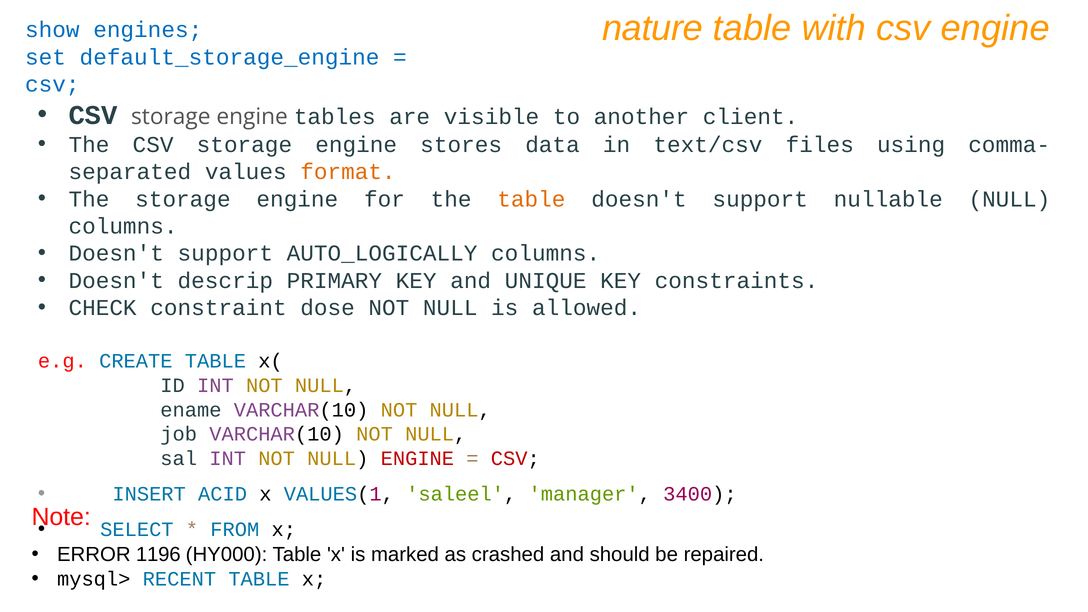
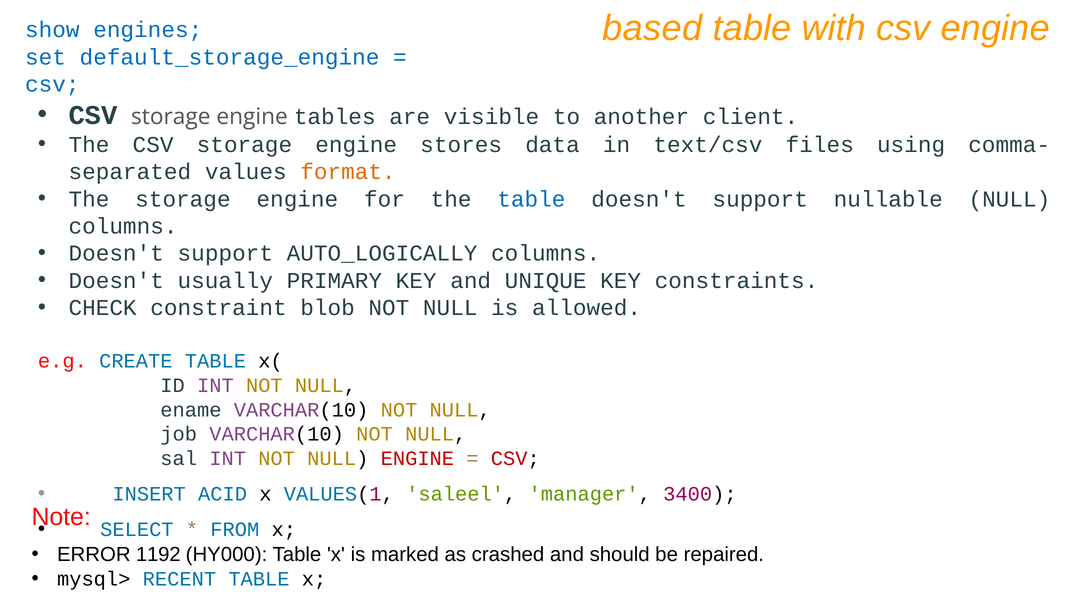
nature: nature -> based
table at (531, 199) colour: orange -> blue
descrip: descrip -> usually
dose: dose -> blob
1196: 1196 -> 1192
